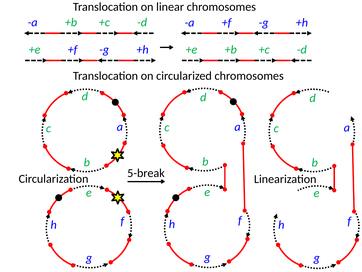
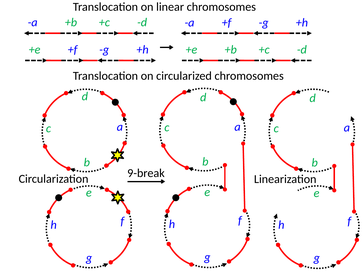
5-break: 5-break -> 9-break
